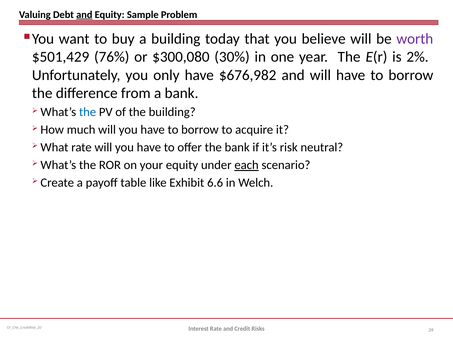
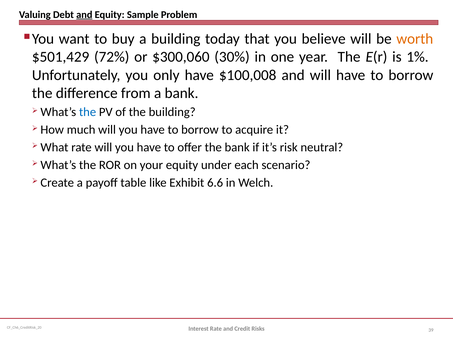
worth colour: purple -> orange
76%: 76% -> 72%
$300,080: $300,080 -> $300,060
2%: 2% -> 1%
$676,982: $676,982 -> $100,008
each underline: present -> none
